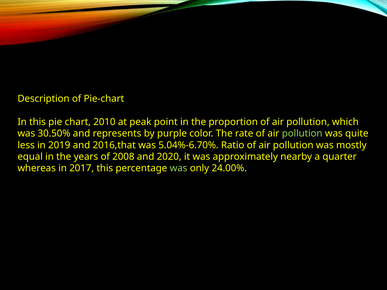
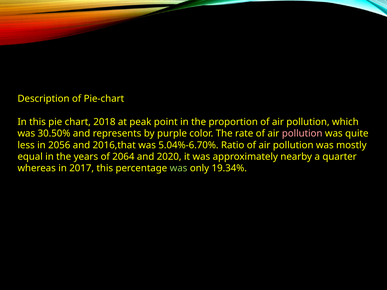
2010: 2010 -> 2018
pollution at (302, 134) colour: light green -> pink
2019: 2019 -> 2056
2008: 2008 -> 2064
24.00%: 24.00% -> 19.34%
